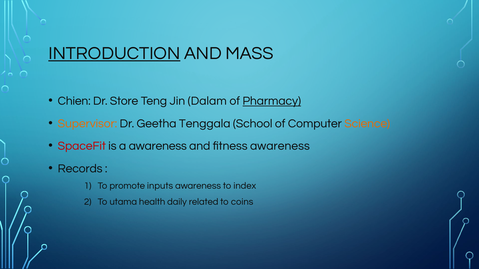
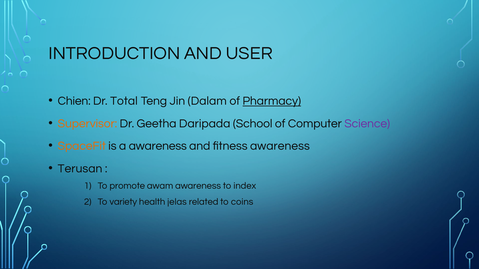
INTRODUCTION underline: present -> none
MASS: MASS -> USER
Store: Store -> Total
Tenggala: Tenggala -> Daripada
Science colour: orange -> purple
SpaceFit colour: red -> orange
Records: Records -> Terusan
inputs: inputs -> awam
utama: utama -> variety
daily: daily -> jelas
